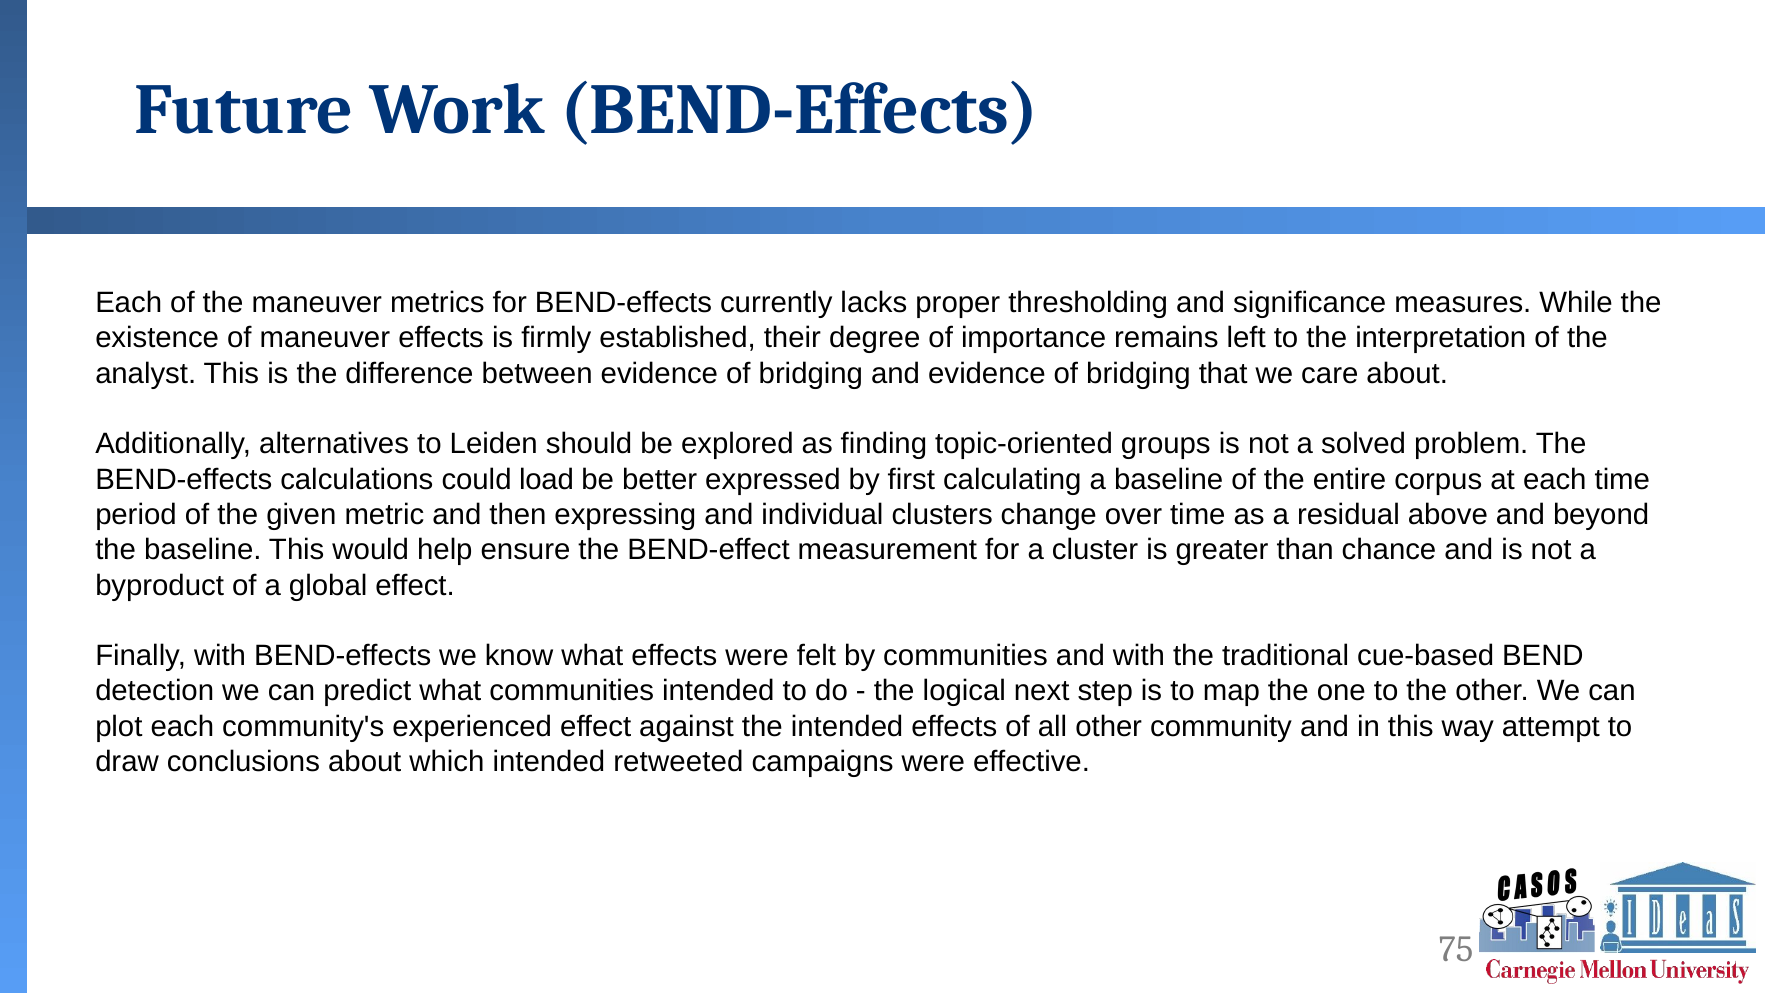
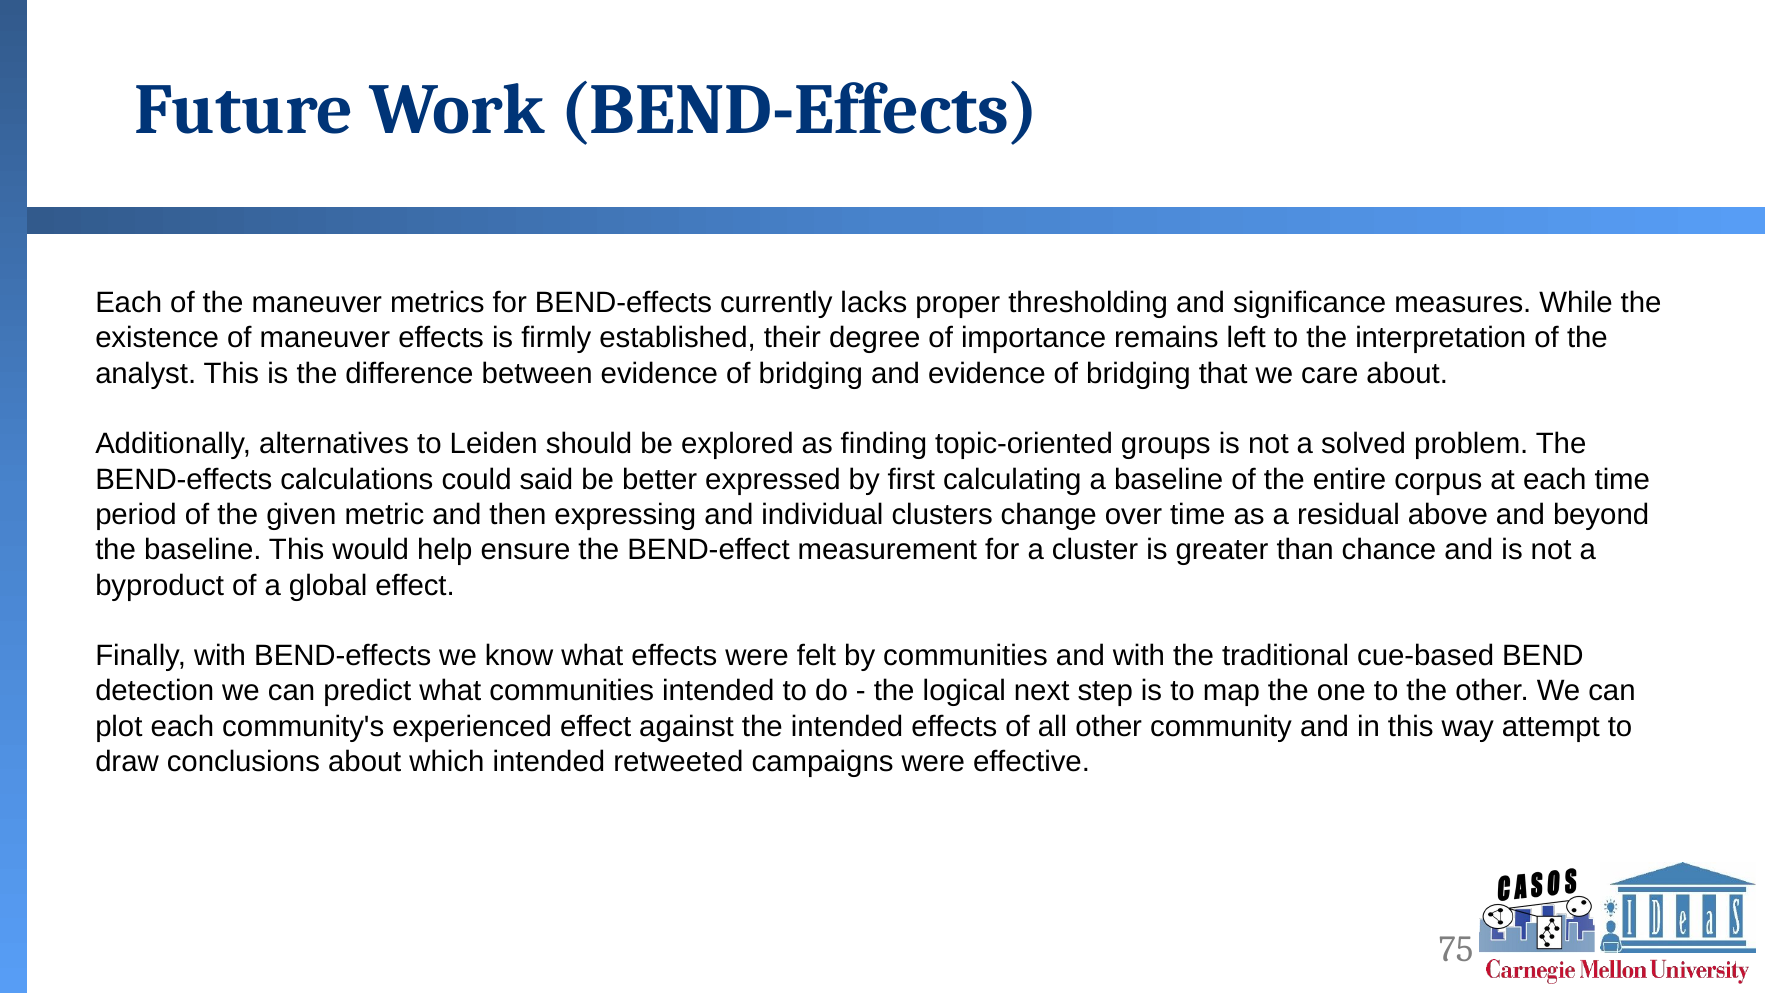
load: load -> said
